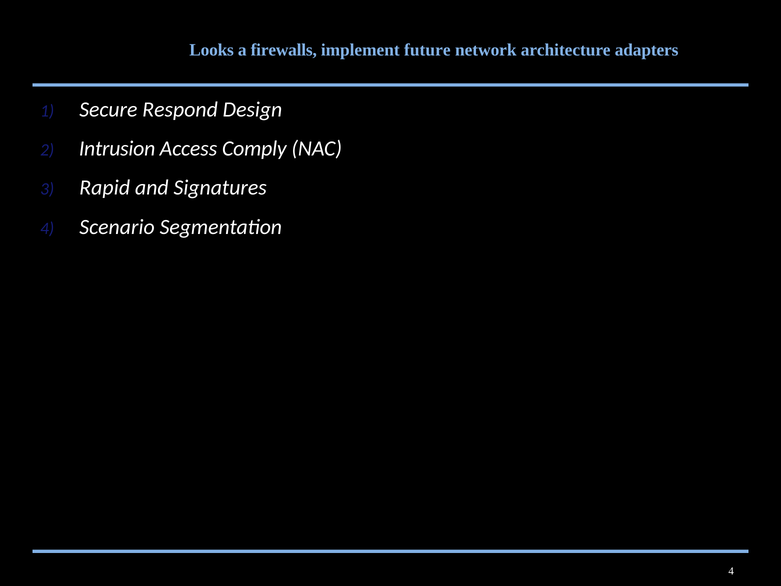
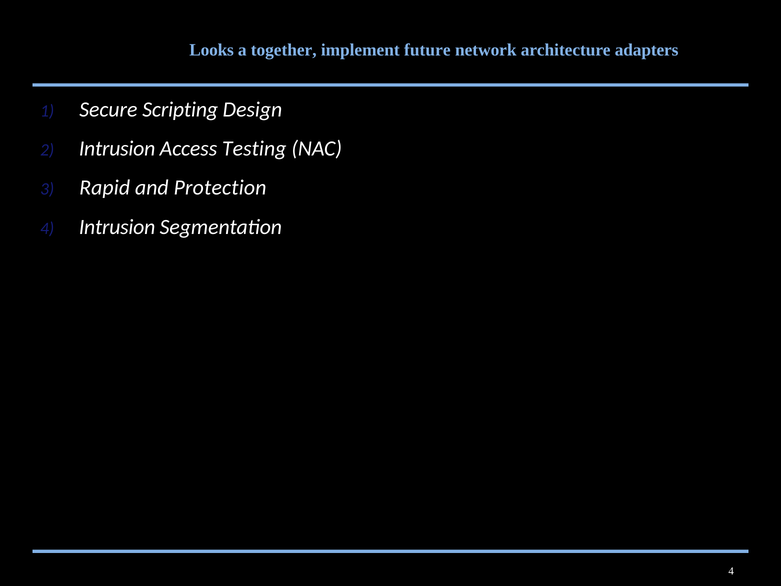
firewalls: firewalls -> together
Respond: Respond -> Scripting
Comply: Comply -> Testing
Signatures: Signatures -> Protection
4 Scenario: Scenario -> Intrusion
